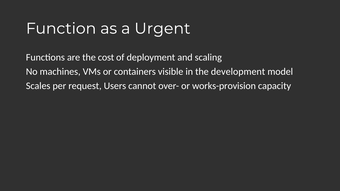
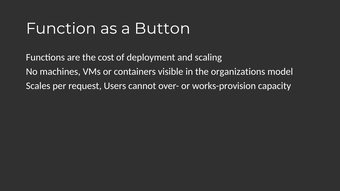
Urgent: Urgent -> Button
development: development -> organizations
